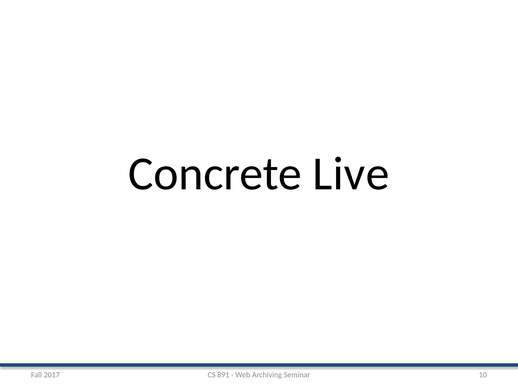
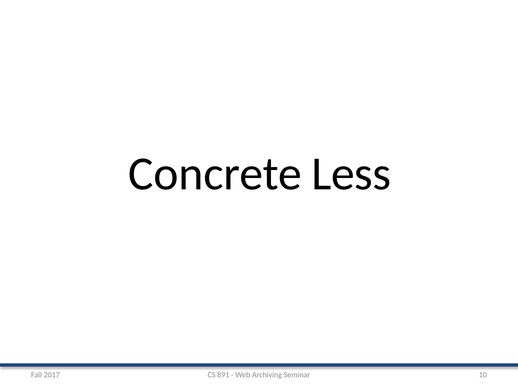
Live: Live -> Less
